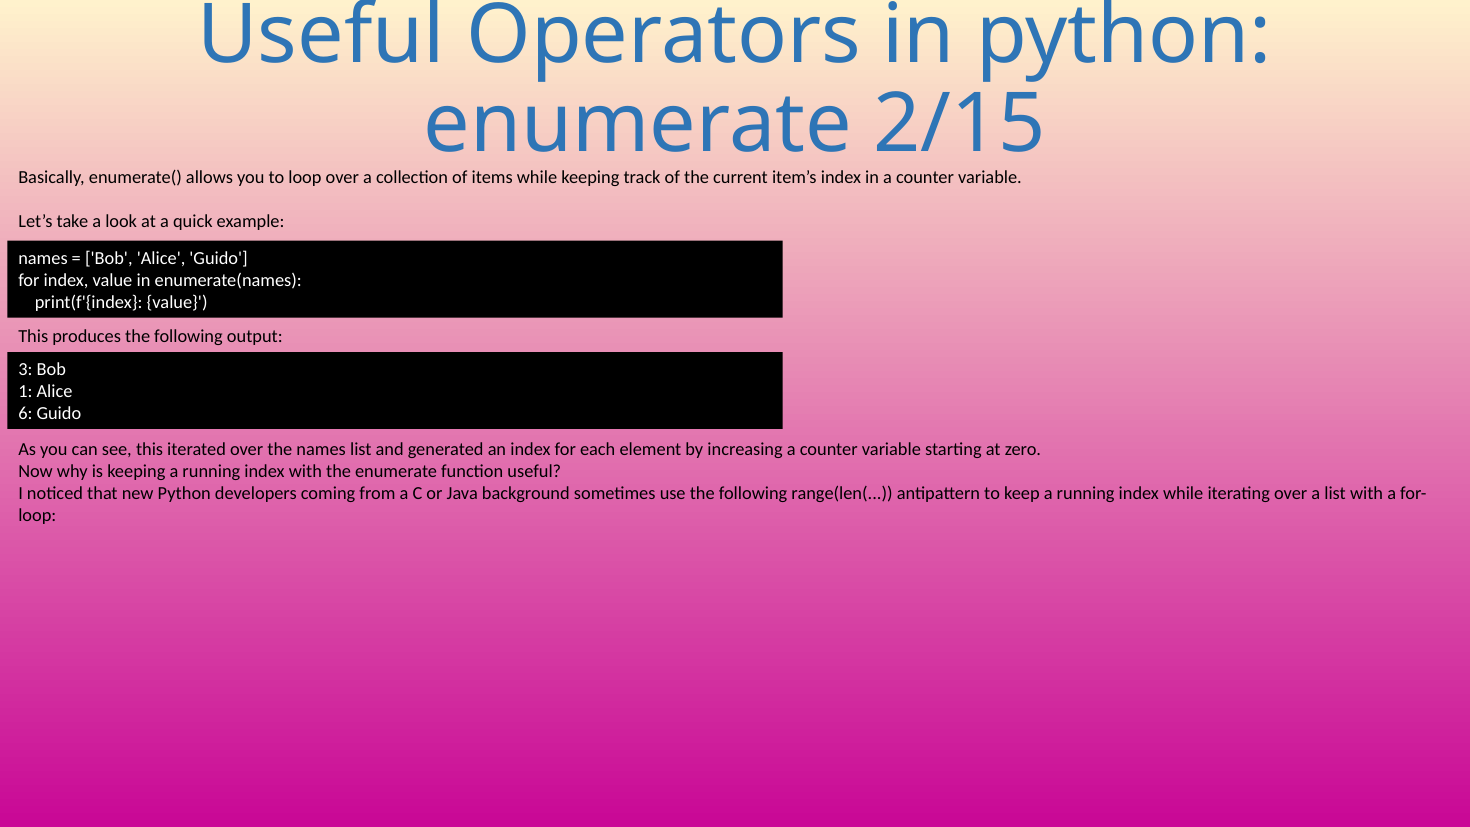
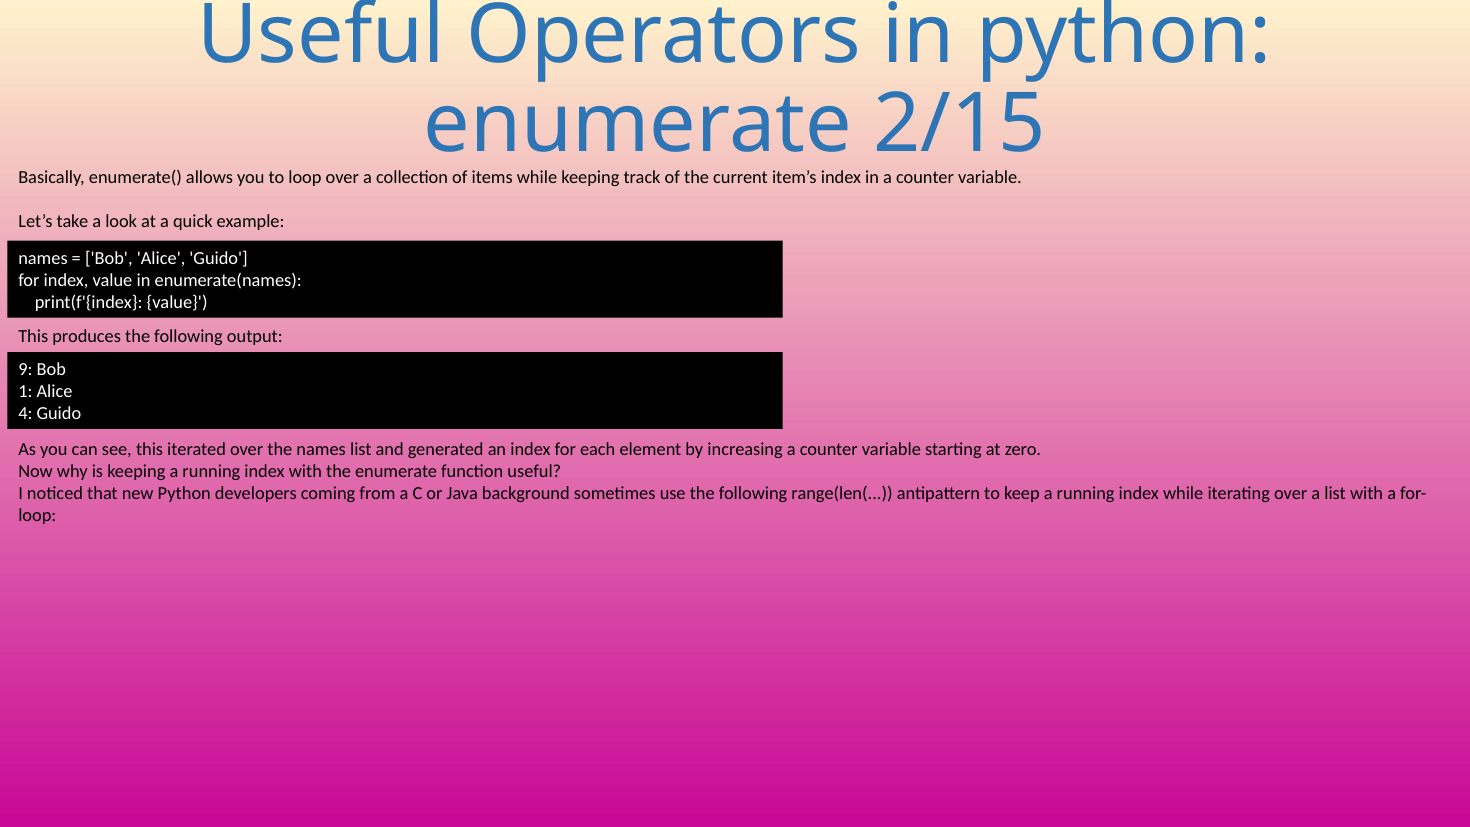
3: 3 -> 9
6: 6 -> 4
